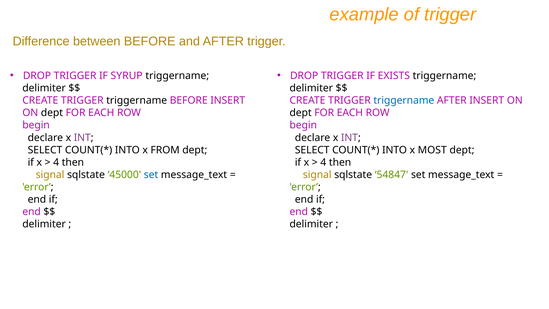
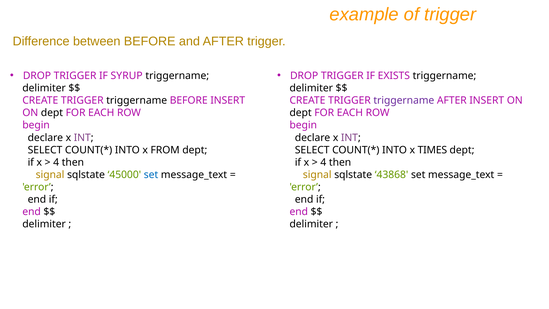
triggername at (404, 100) colour: blue -> purple
MOST: MOST -> TIMES
54847: 54847 -> 43868
